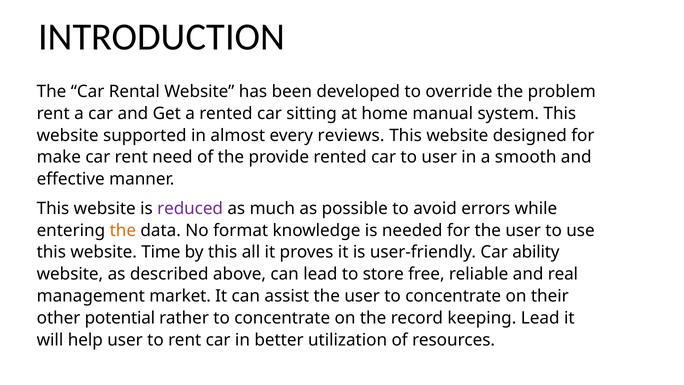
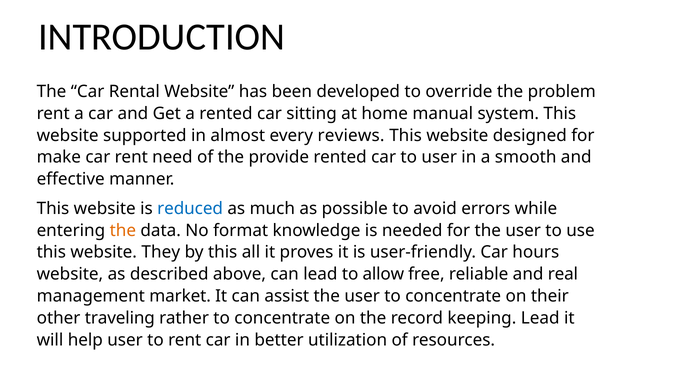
reduced colour: purple -> blue
Time: Time -> They
ability: ability -> hours
store: store -> allow
potential: potential -> traveling
